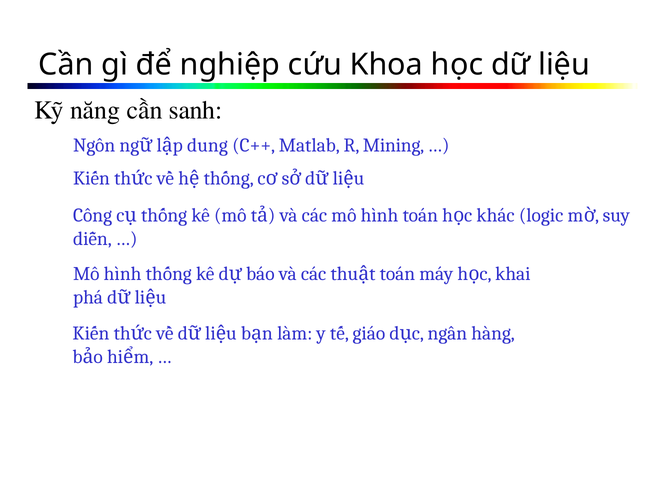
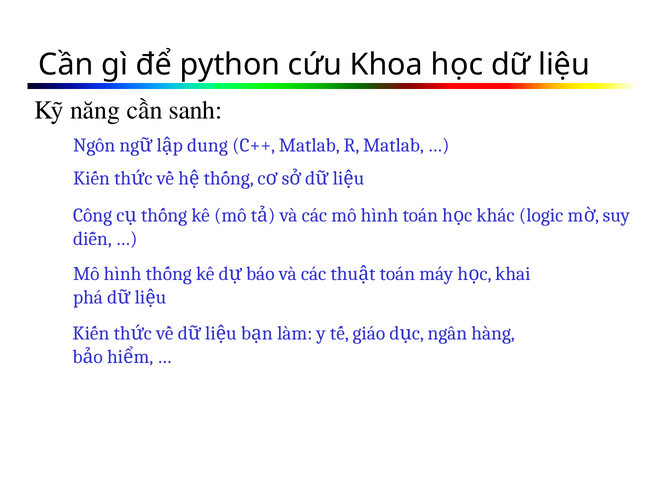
nghiệp: nghiệp -> python
R Mining: Mining -> Matlab
